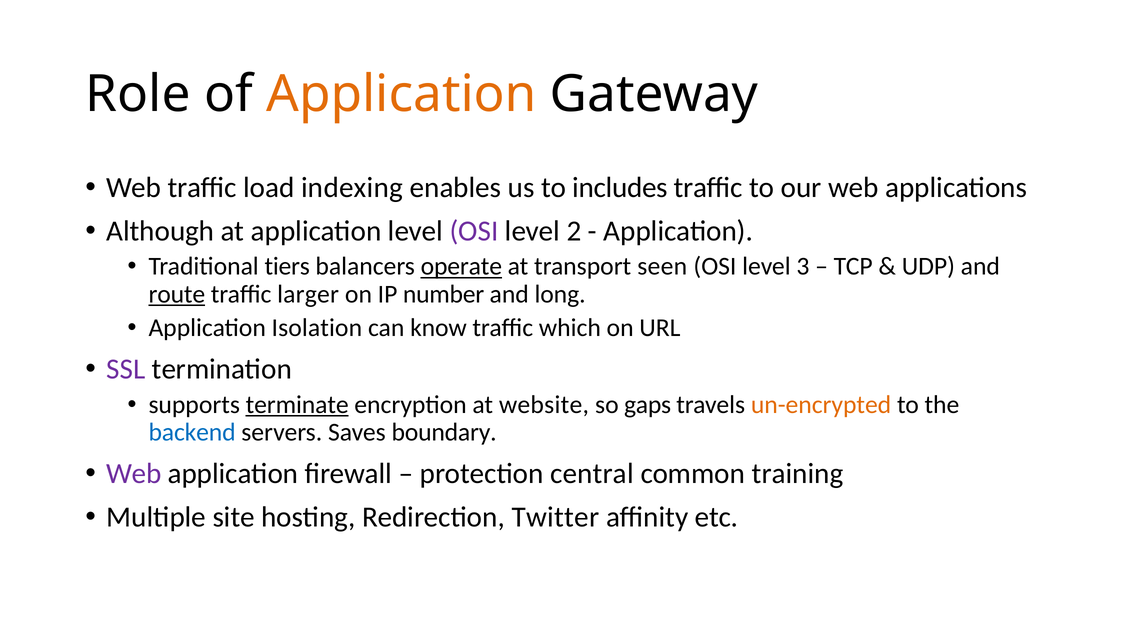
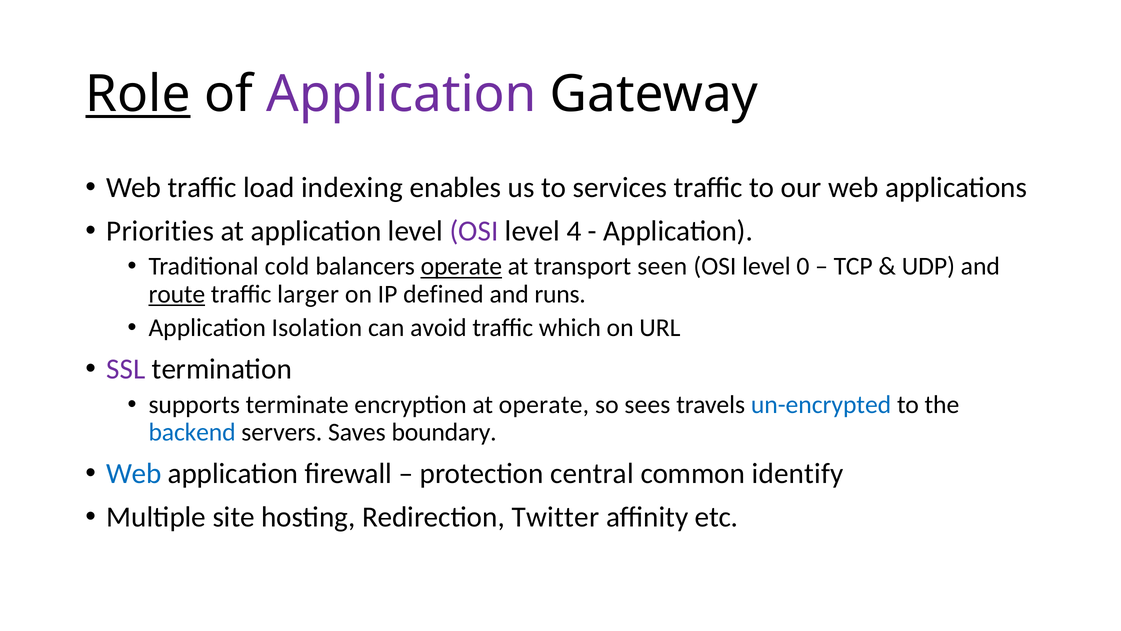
Role underline: none -> present
Application at (401, 94) colour: orange -> purple
includes: includes -> services
Although: Although -> Priorities
2: 2 -> 4
tiers: tiers -> cold
3: 3 -> 0
number: number -> defined
long: long -> runs
know: know -> avoid
terminate underline: present -> none
at website: website -> operate
gaps: gaps -> sees
un-encrypted colour: orange -> blue
Web at (134, 473) colour: purple -> blue
training: training -> identify
